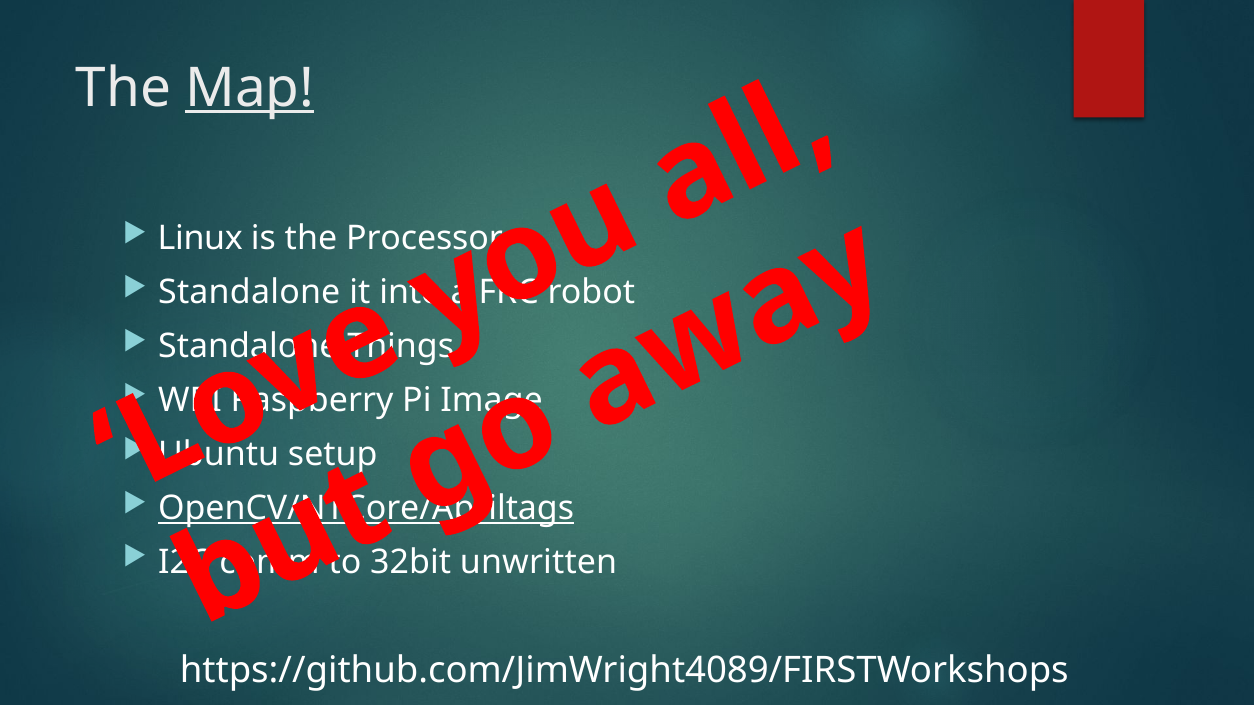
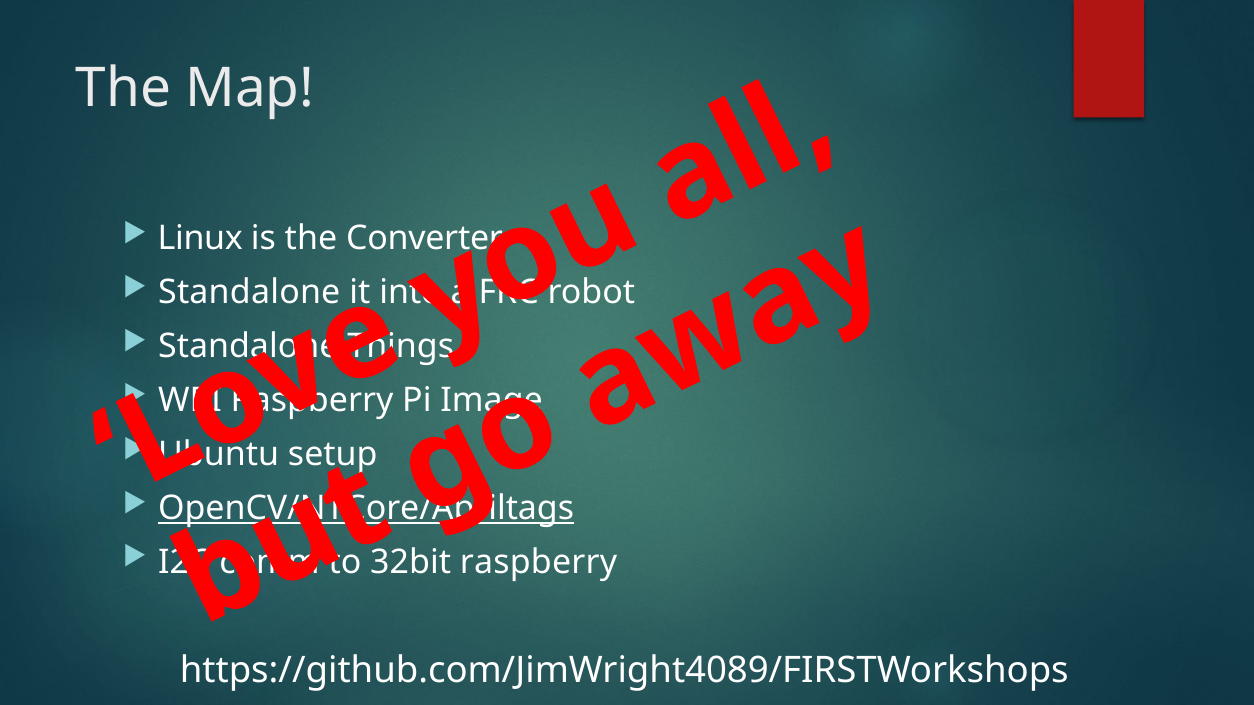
Map underline: present -> none
Processor: Processor -> Converter
unwritten at (539, 562): unwritten -> raspberry
